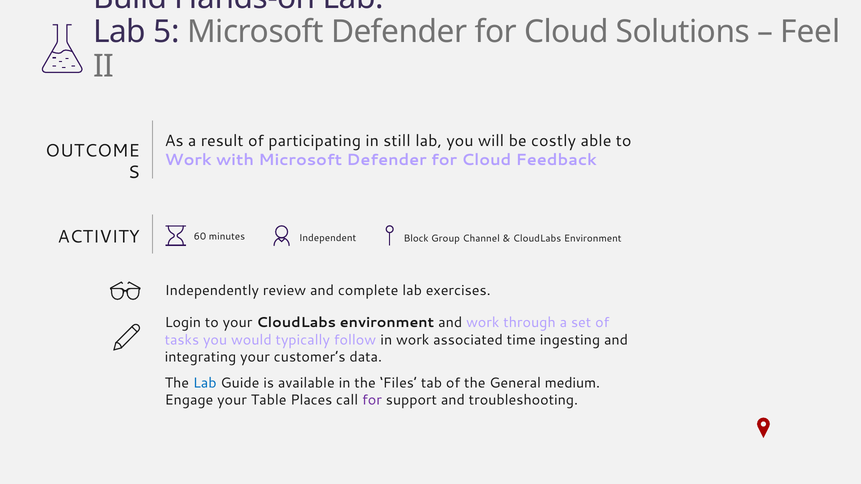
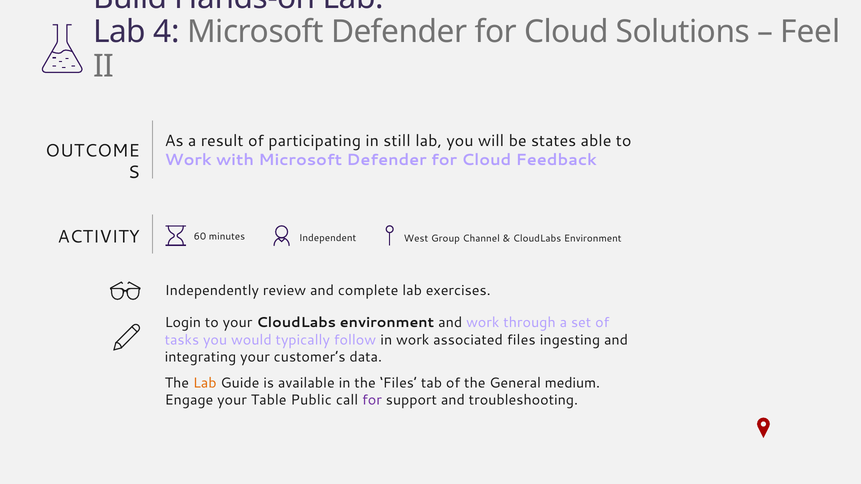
5: 5 -> 4
costly: costly -> states
Block: Block -> West
associated time: time -> files
Lab at (205, 383) colour: blue -> orange
Places: Places -> Public
